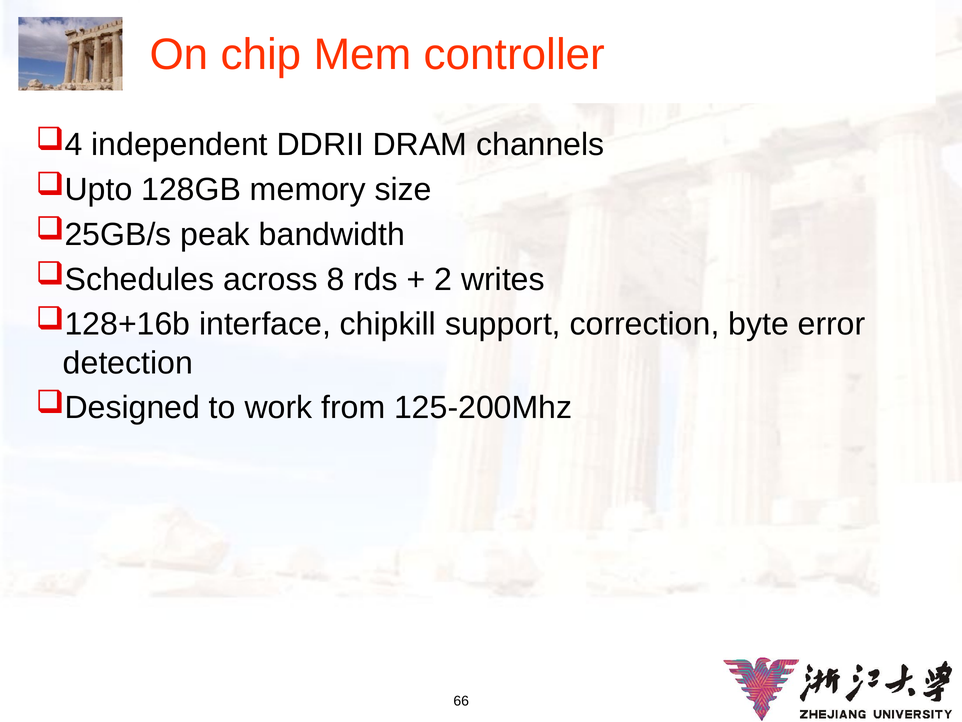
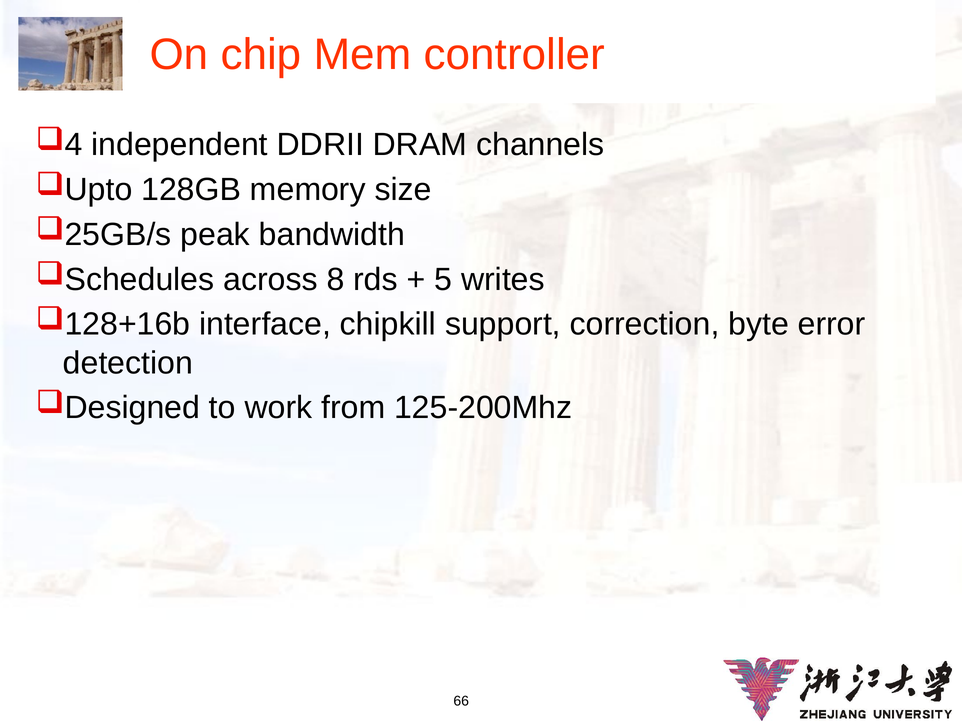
2: 2 -> 5
